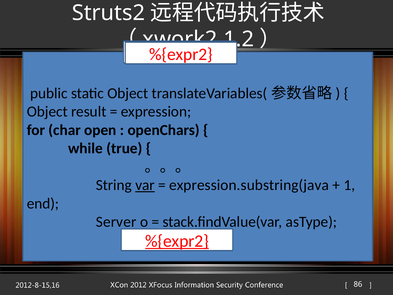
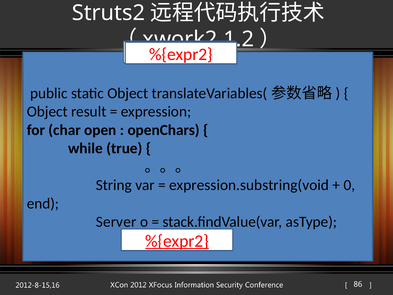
var underline: present -> none
expression.substring(java: expression.substring(java -> expression.substring(void
1: 1 -> 0
